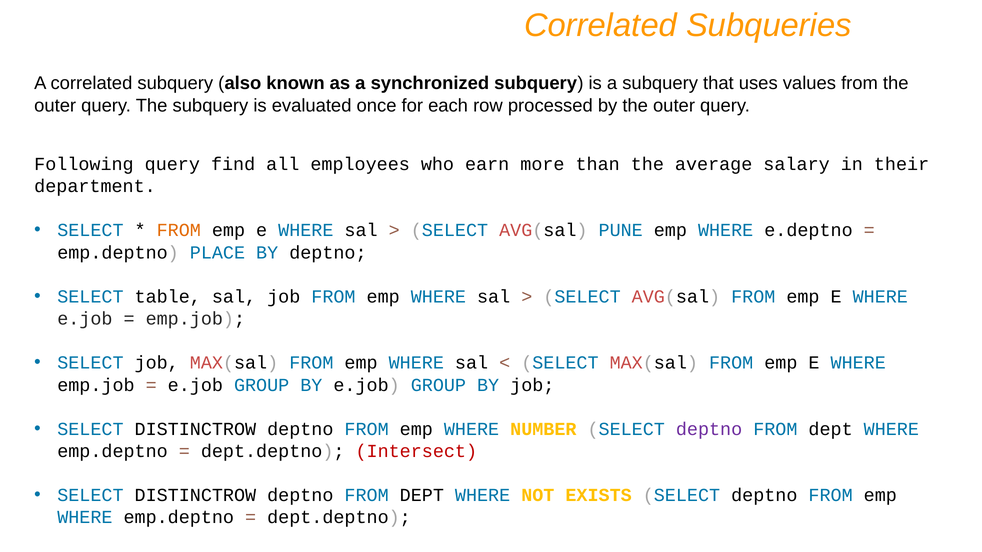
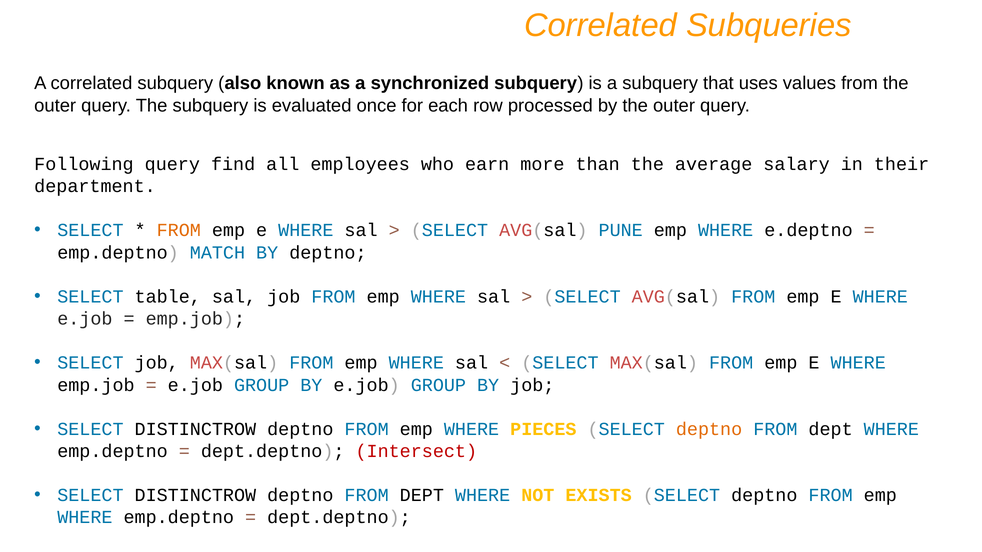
PLACE: PLACE -> MATCH
NUMBER: NUMBER -> PIECES
deptno at (709, 429) colour: purple -> orange
